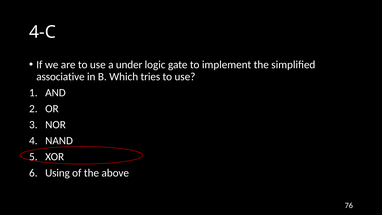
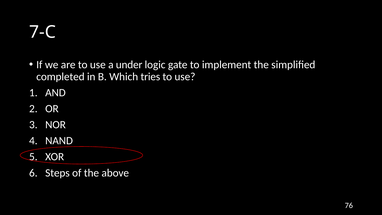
4-C: 4-C -> 7-C
associative: associative -> completed
Using: Using -> Steps
